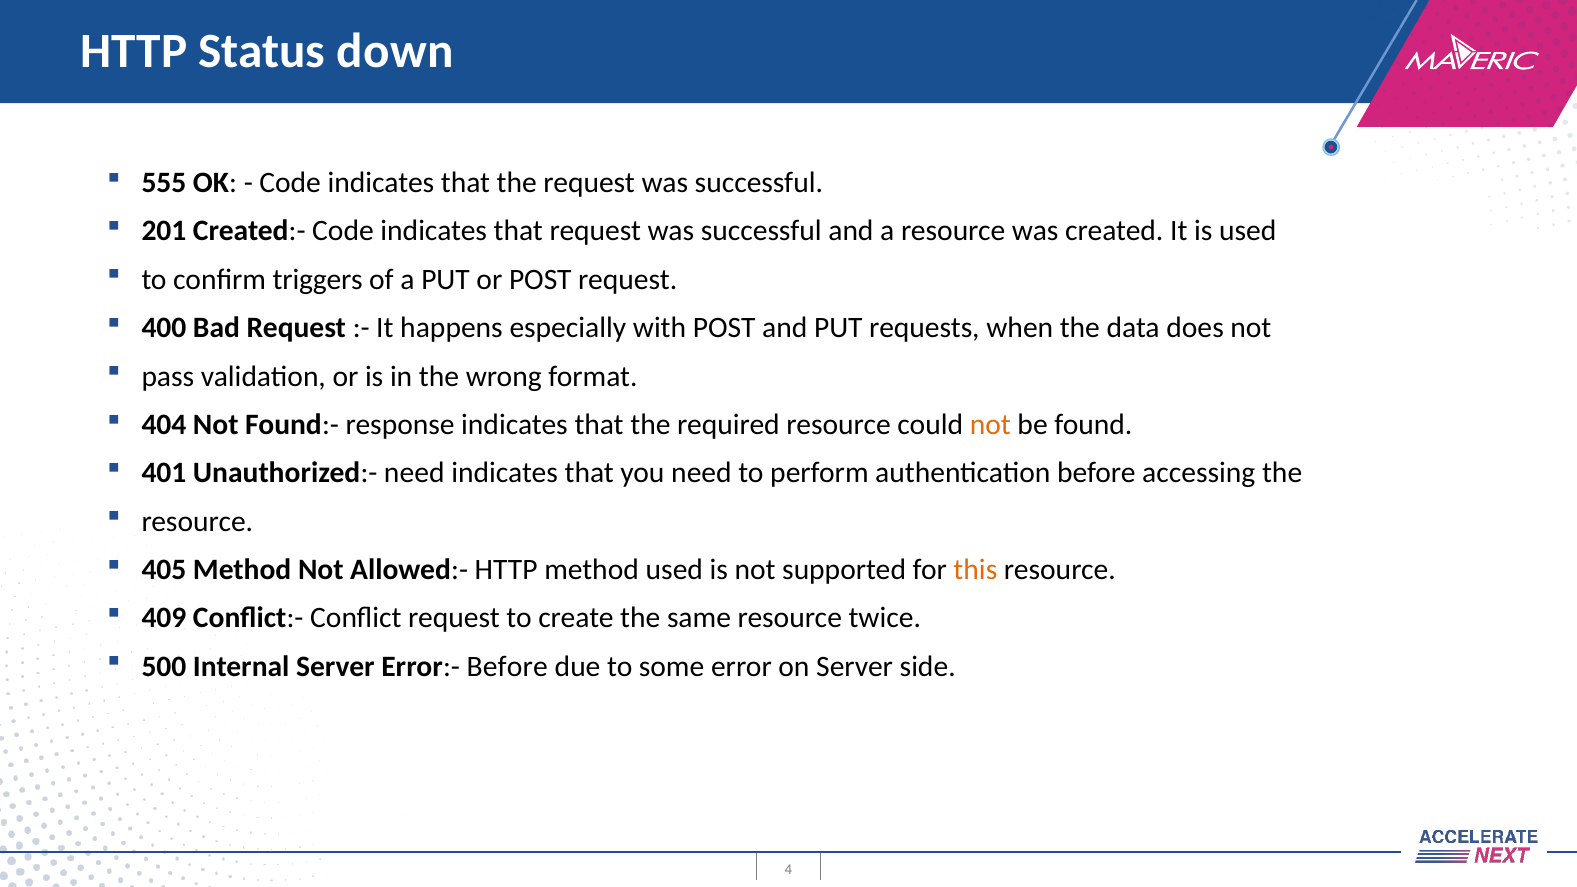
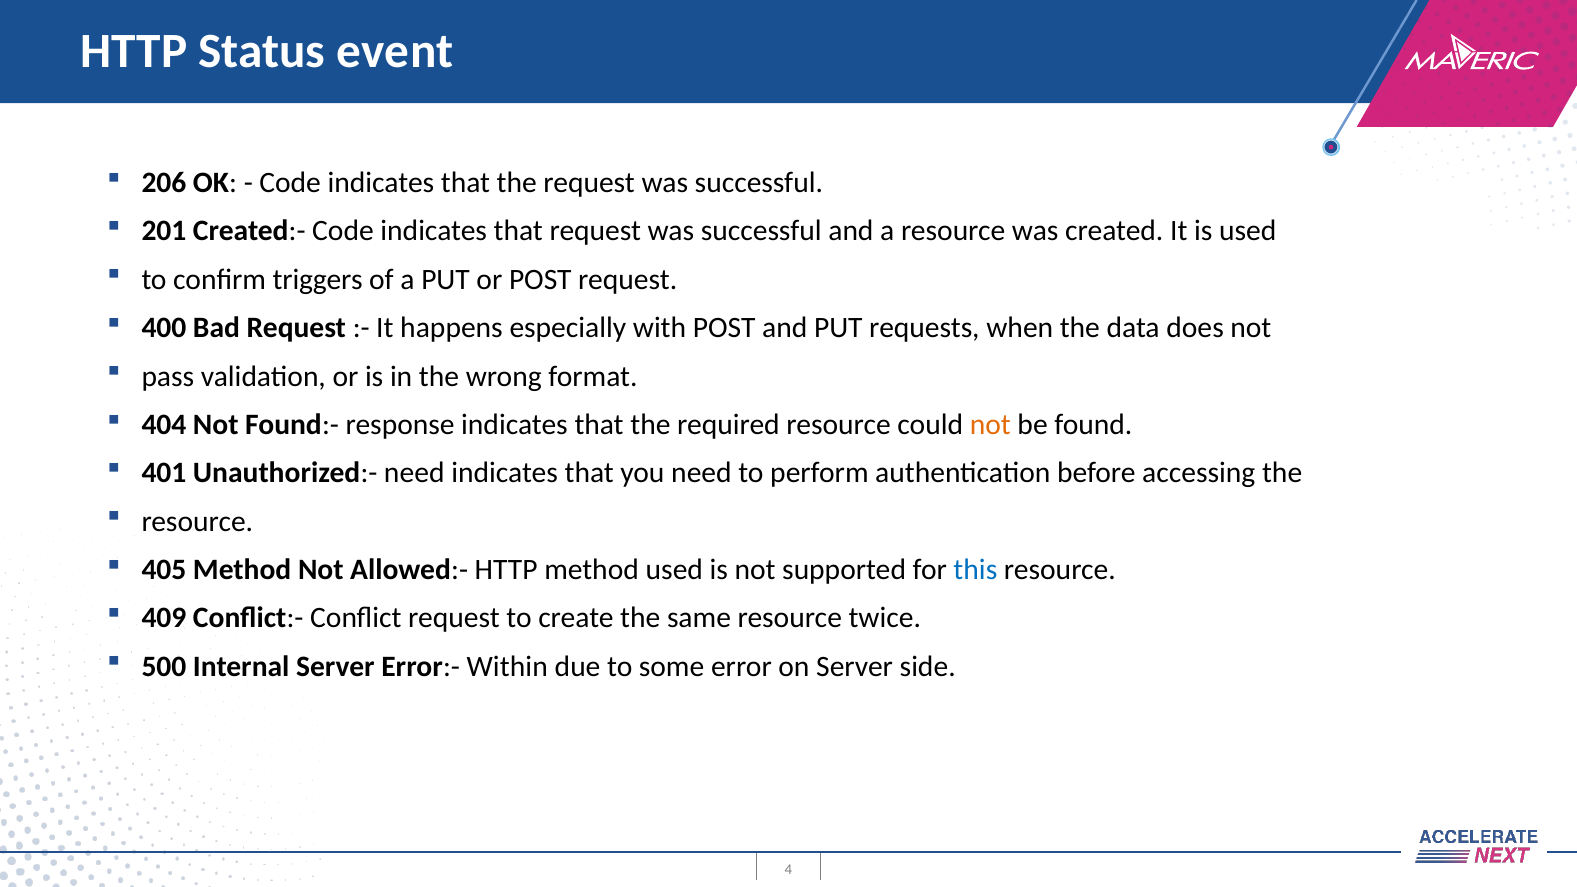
down: down -> event
555: 555 -> 206
this colour: orange -> blue
Error:- Before: Before -> Within
